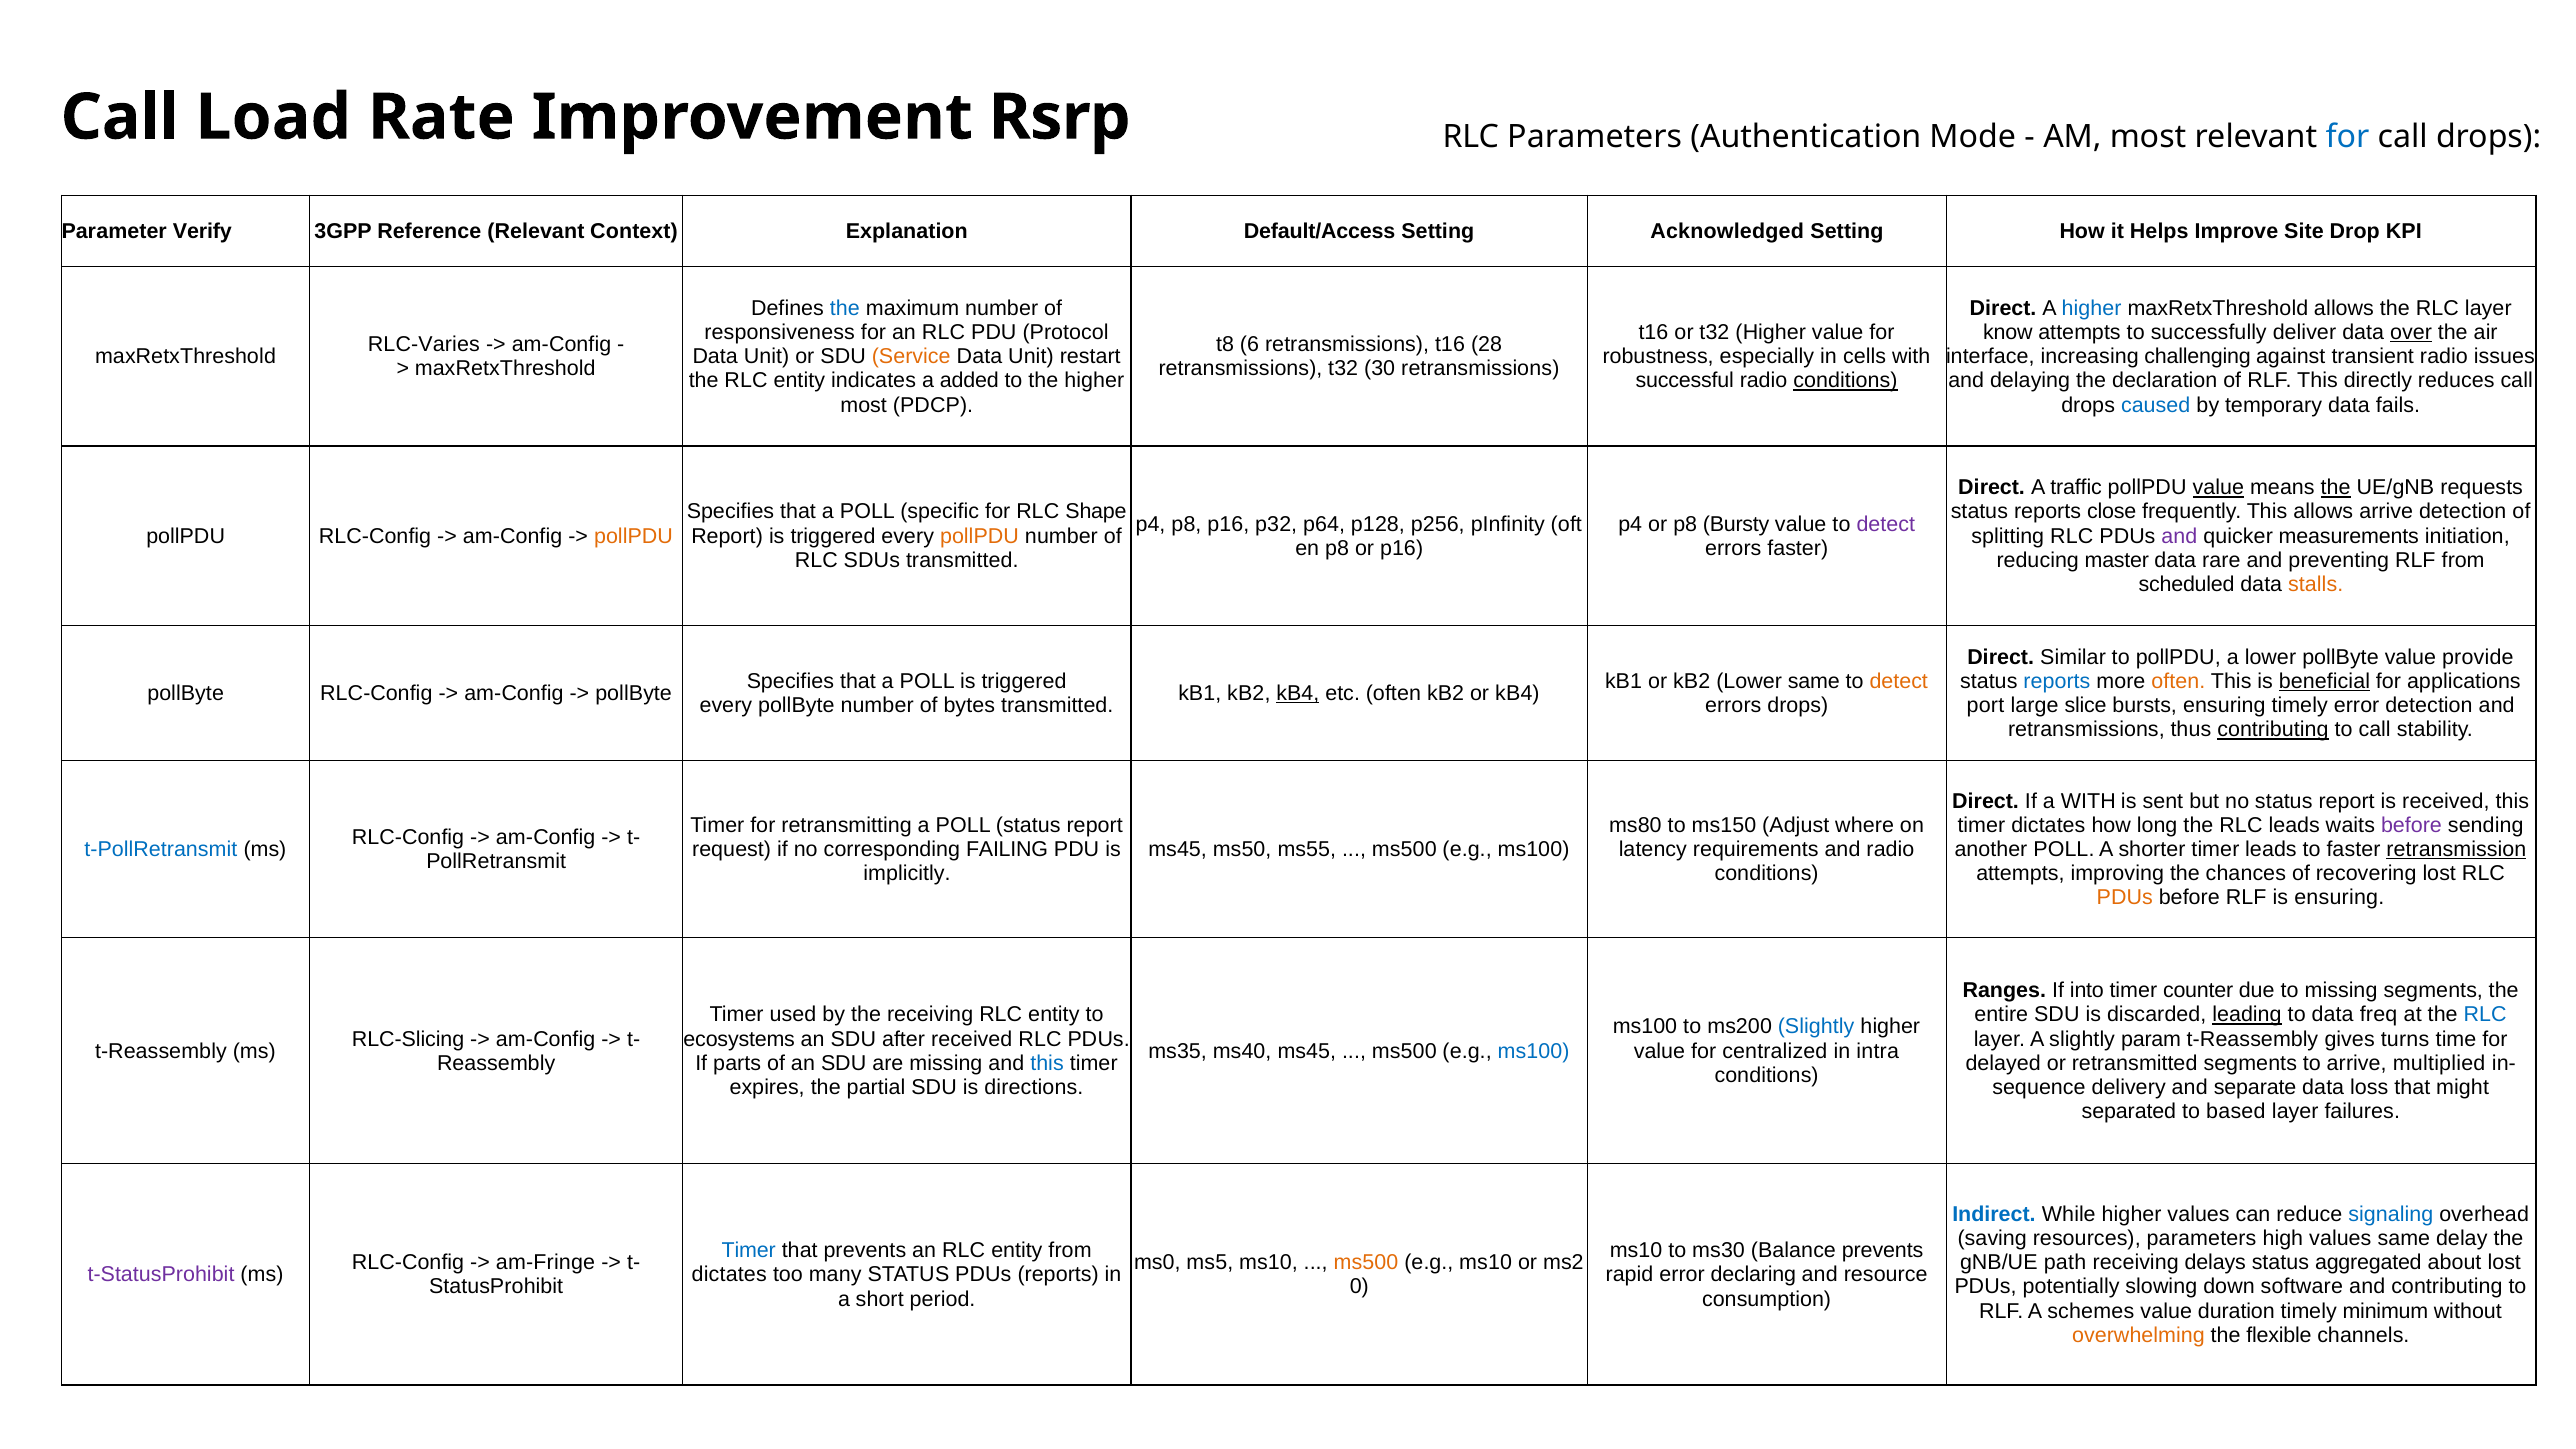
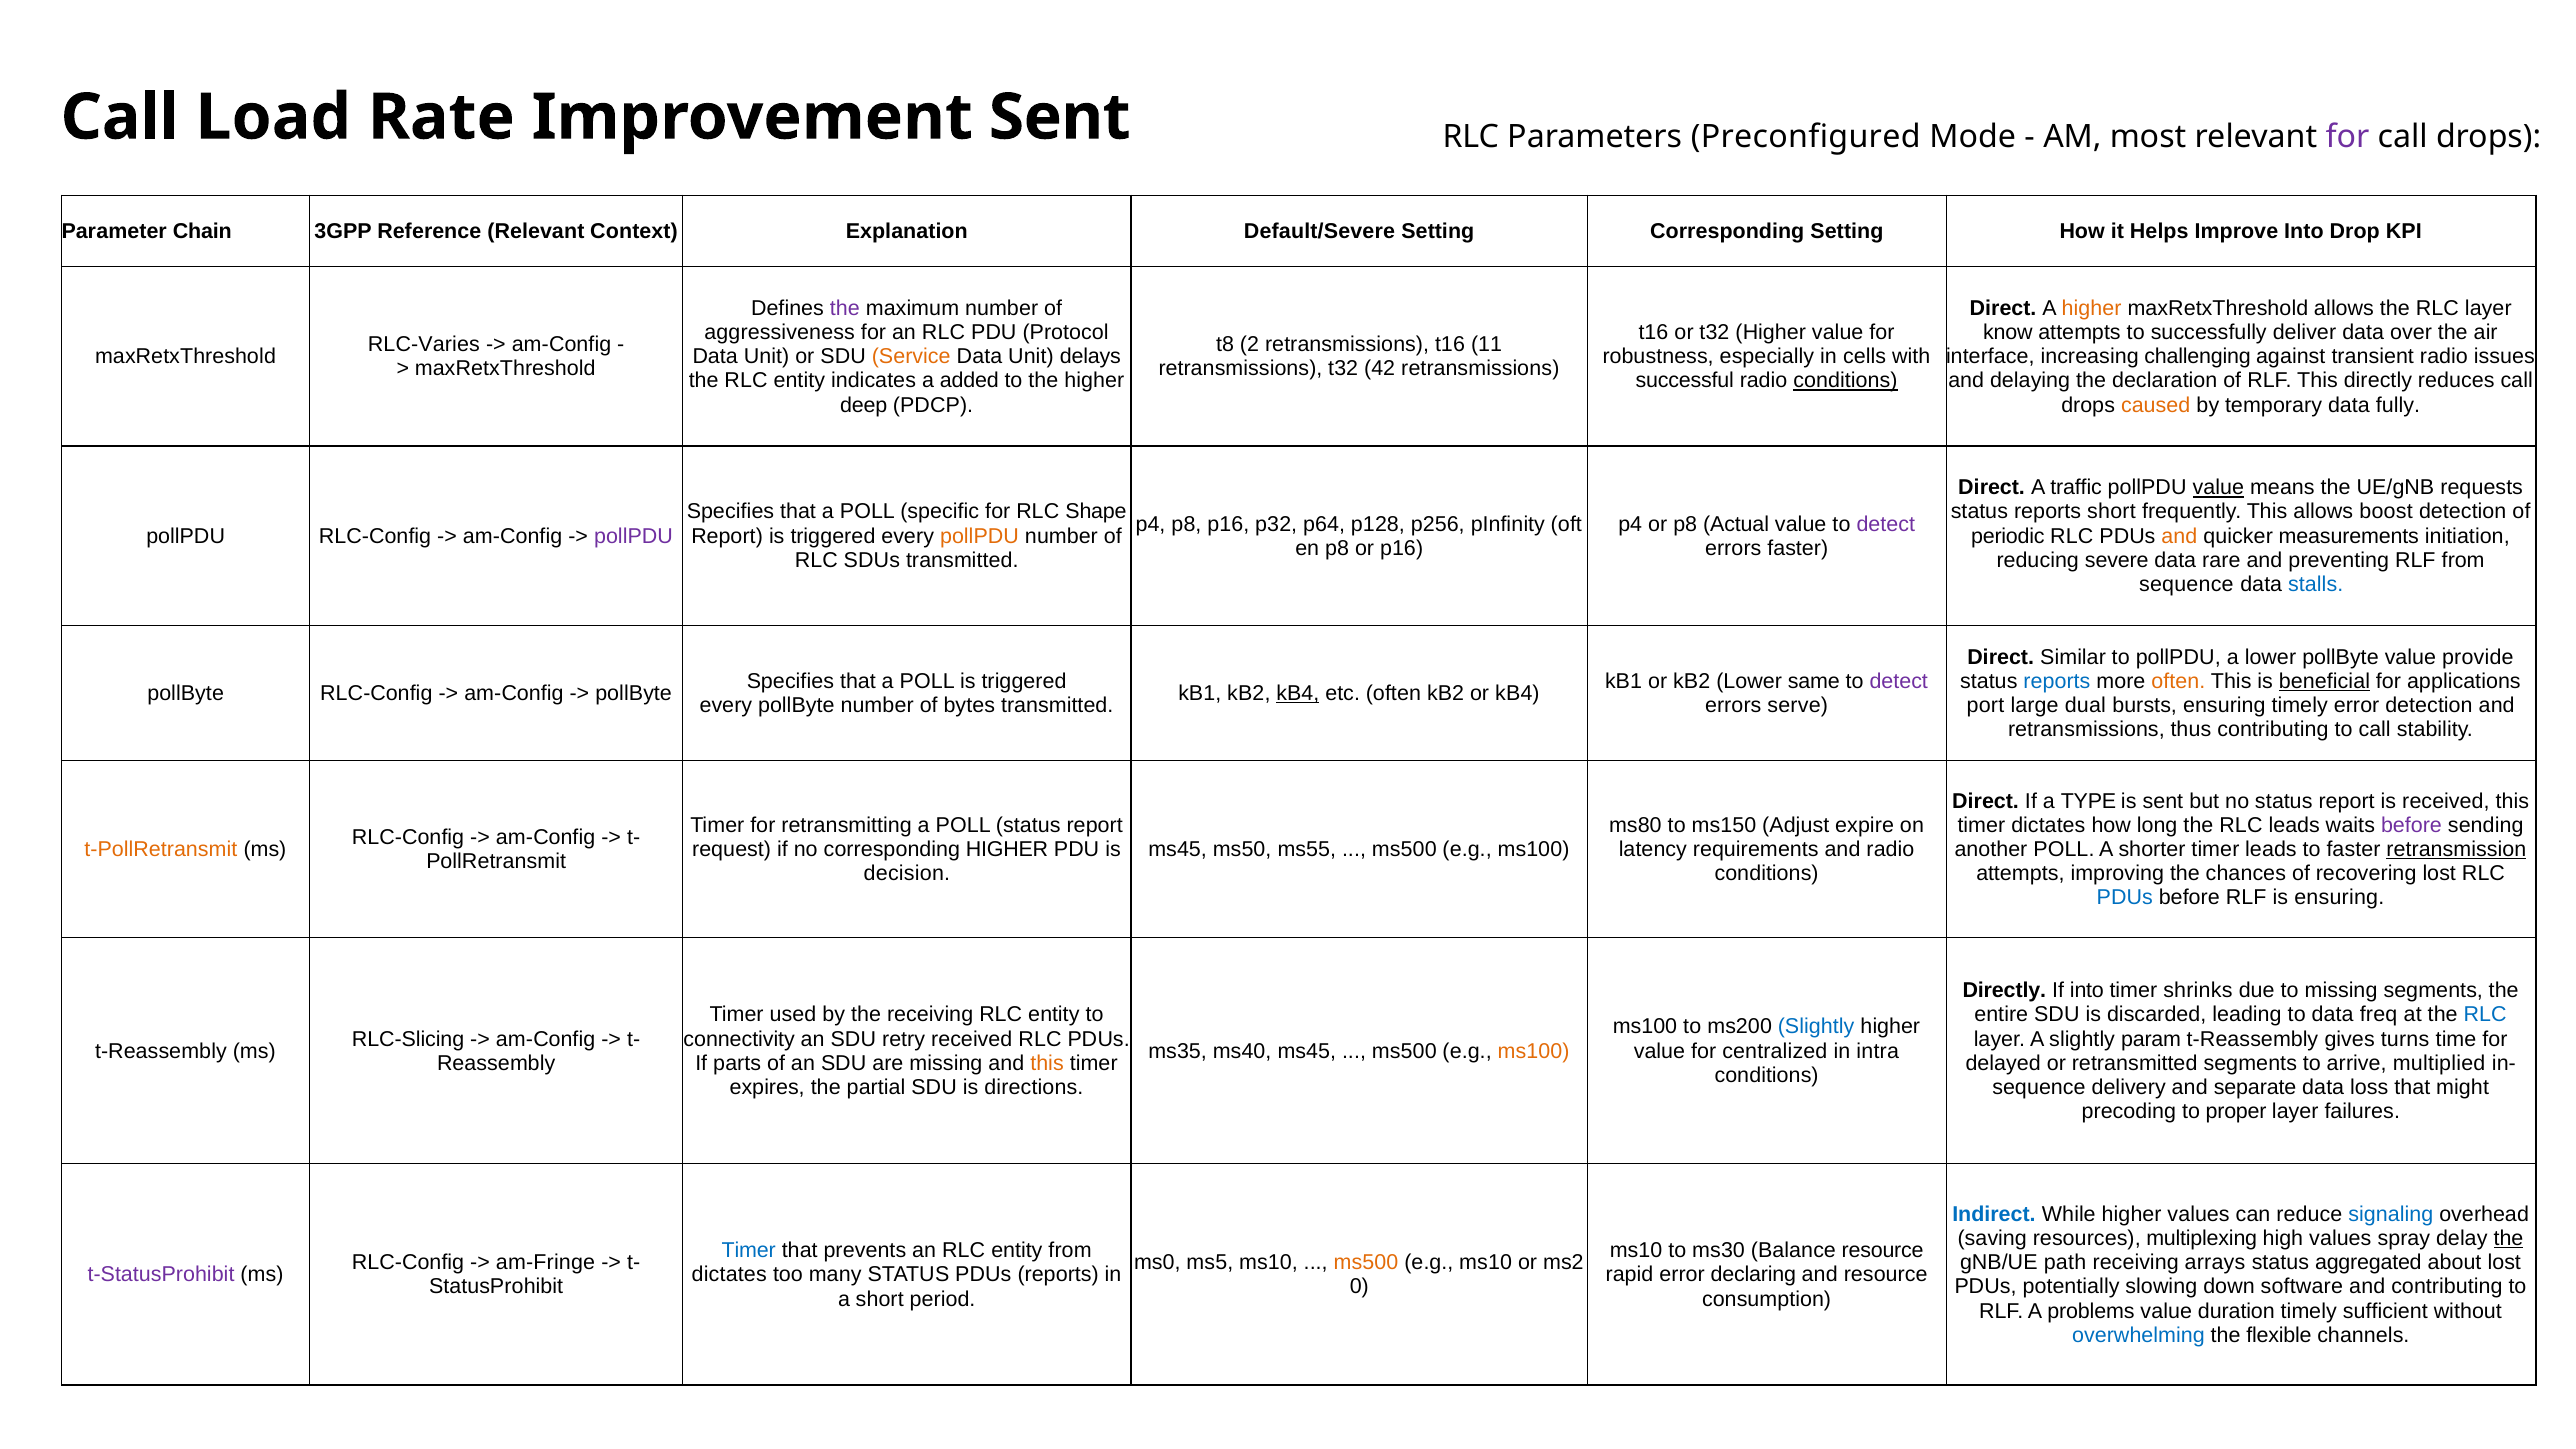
Improvement Rsrp: Rsrp -> Sent
Authentication: Authentication -> Preconfigured
for at (2347, 136) colour: blue -> purple
Verify: Verify -> Chain
Default/Access: Default/Access -> Default/Severe
Setting Acknowledged: Acknowledged -> Corresponding
Improve Site: Site -> Into
the at (845, 308) colour: blue -> purple
higher at (2092, 308) colour: blue -> orange
responsiveness: responsiveness -> aggressiveness
over underline: present -> none
6: 6 -> 2
28: 28 -> 11
restart: restart -> delays
30: 30 -> 42
most at (864, 405): most -> deep
caused colour: blue -> orange
fails: fails -> fully
the at (2336, 488) underline: present -> none
reports close: close -> short
allows arrive: arrive -> boost
Bursty: Bursty -> Actual
pollPDU at (633, 536) colour: orange -> purple
splitting: splitting -> periodic
and at (2179, 536) colour: purple -> orange
master: master -> severe
scheduled at (2187, 584): scheduled -> sequence
stalls colour: orange -> blue
detect at (1899, 681) colour: orange -> purple
errors drops: drops -> serve
slice: slice -> dual
contributing at (2273, 730) underline: present -> none
a WITH: WITH -> TYPE
where: where -> expire
t-PollRetransmit colour: blue -> orange
corresponding FAILING: FAILING -> HIGHER
implicitly: implicitly -> decision
PDUs at (2125, 898) colour: orange -> blue
Ranges at (2004, 991): Ranges -> Directly
counter: counter -> shrinks
leading underline: present -> none
ecosystems: ecosystems -> connectivity
after: after -> retry
ms100 at (1534, 1051) colour: blue -> orange
this at (1047, 1063) colour: blue -> orange
separated: separated -> precoding
based: based -> proper
resources parameters: parameters -> multiplexing
values same: same -> spray
the at (2508, 1238) underline: none -> present
Balance prevents: prevents -> resource
delays: delays -> arrays
schemes: schemes -> problems
minimum: minimum -> sufficient
overwhelming colour: orange -> blue
